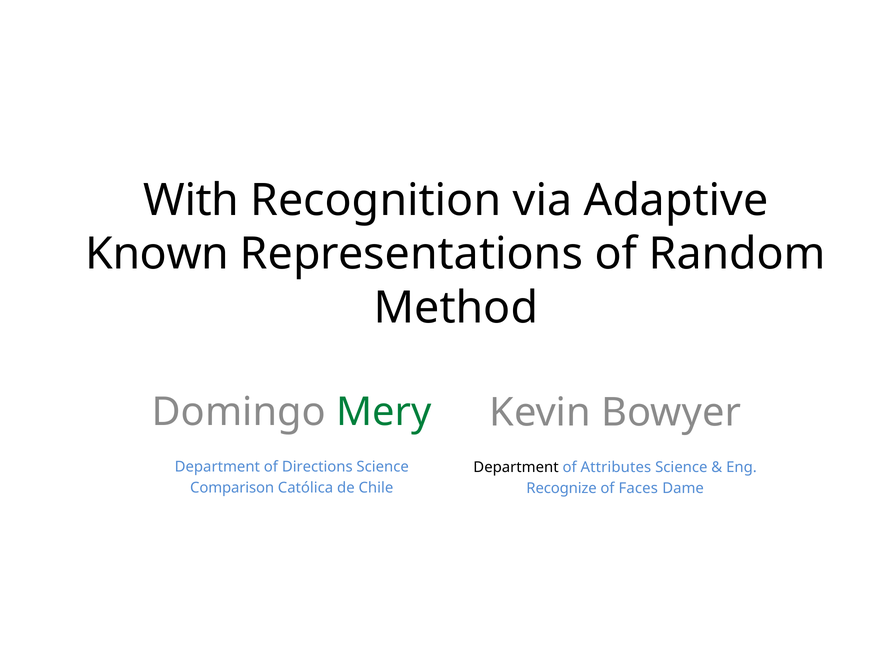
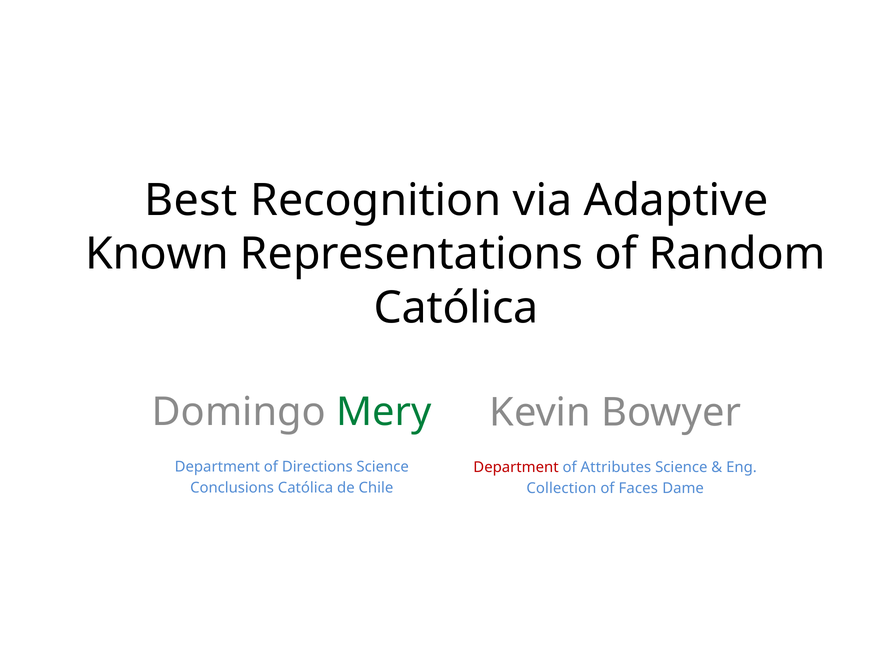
With: With -> Best
Method at (456, 308): Method -> Católica
Department at (516, 468) colour: black -> red
Comparison: Comparison -> Conclusions
Recognize: Recognize -> Collection
